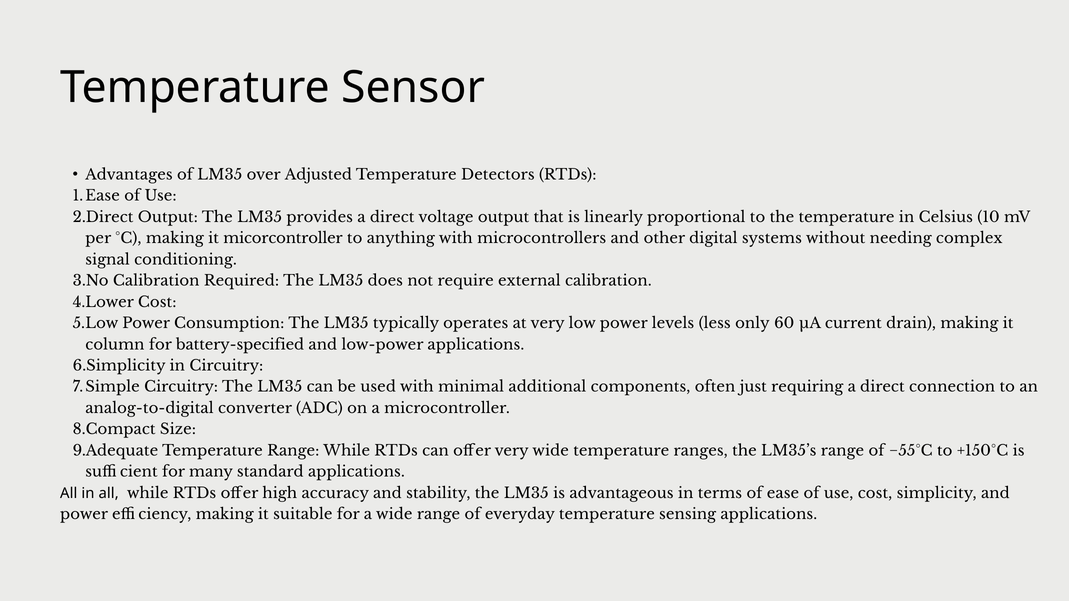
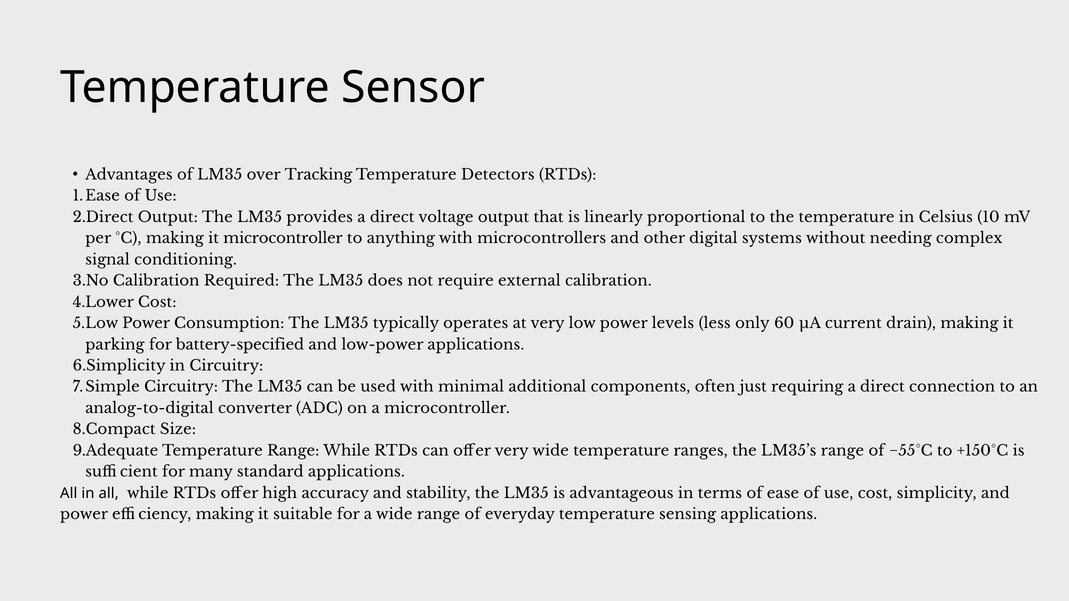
Adjusted: Adjusted -> Tracking
it micorcontroller: micorcontroller -> microcontroller
column: column -> parking
